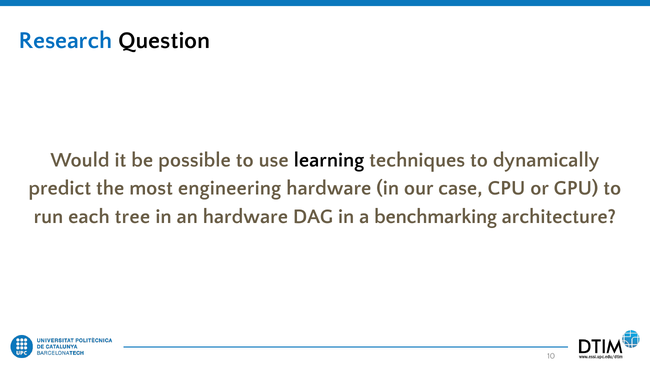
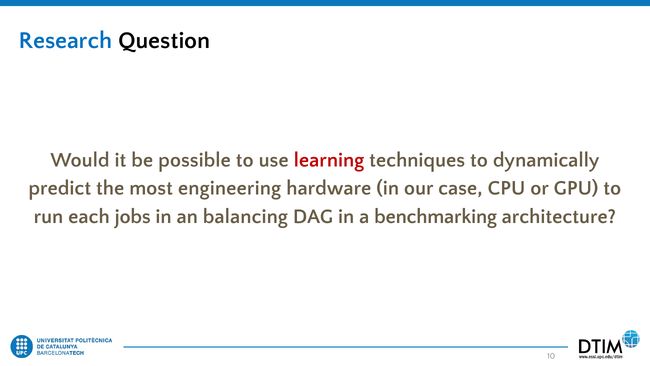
learning colour: black -> red
tree: tree -> jobs
an hardware: hardware -> balancing
